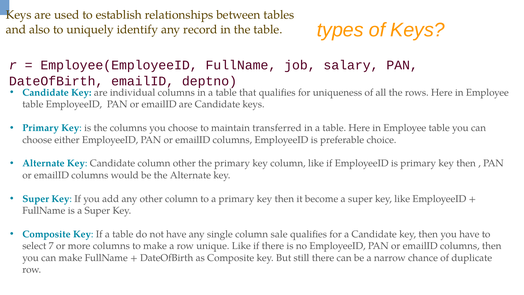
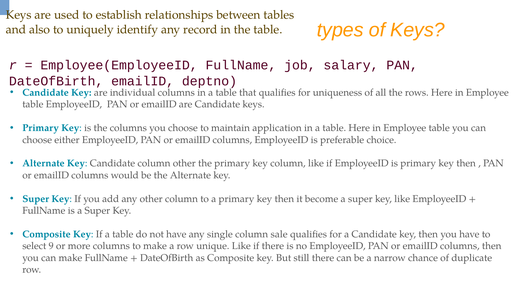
transferred: transferred -> application
7: 7 -> 9
